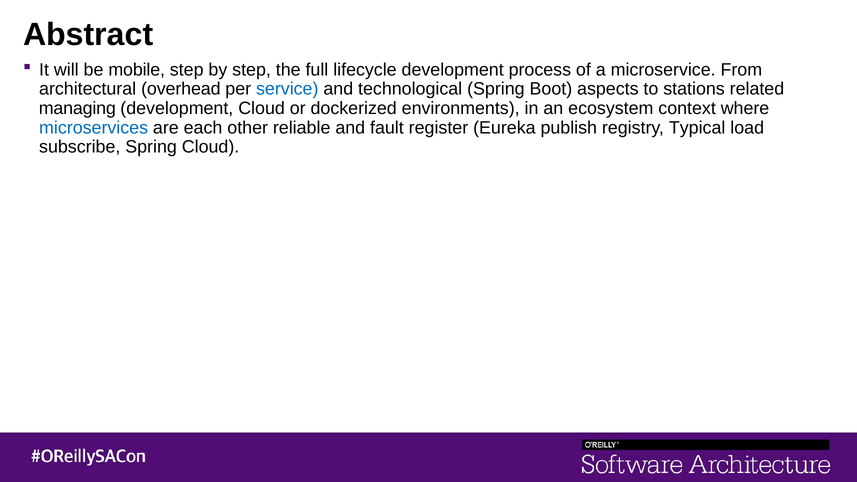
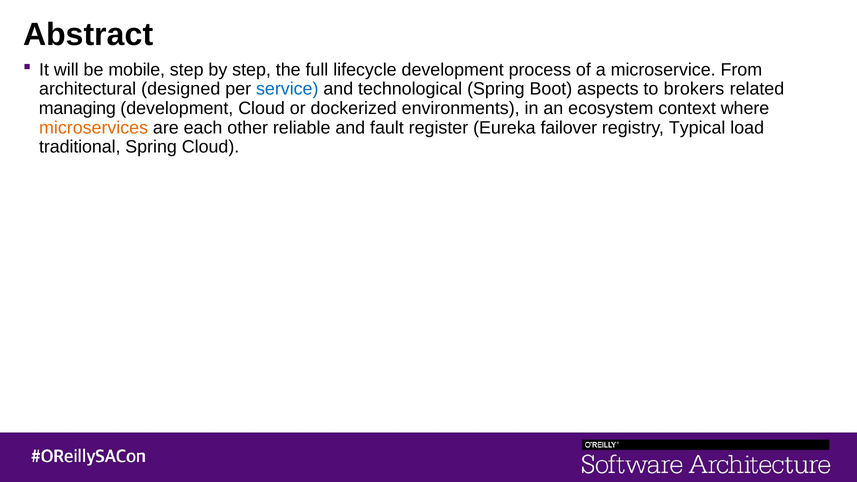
overhead: overhead -> designed
stations: stations -> brokers
microservices colour: blue -> orange
publish: publish -> failover
subscribe: subscribe -> traditional
